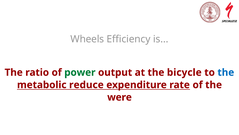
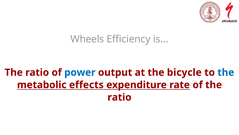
power colour: green -> blue
reduce: reduce -> effects
were at (120, 97): were -> ratio
